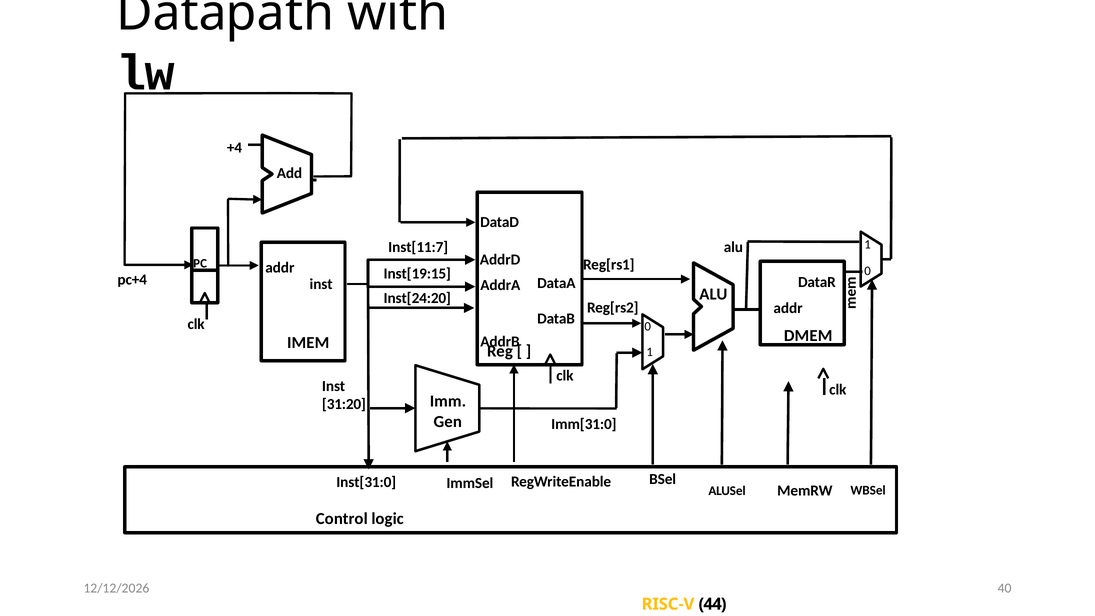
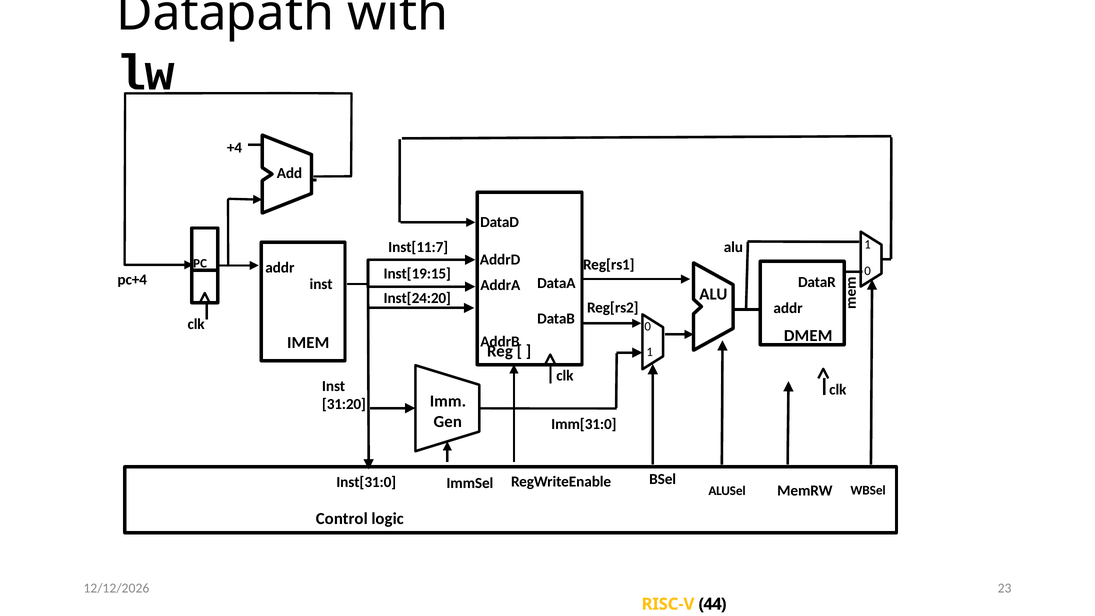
40: 40 -> 23
